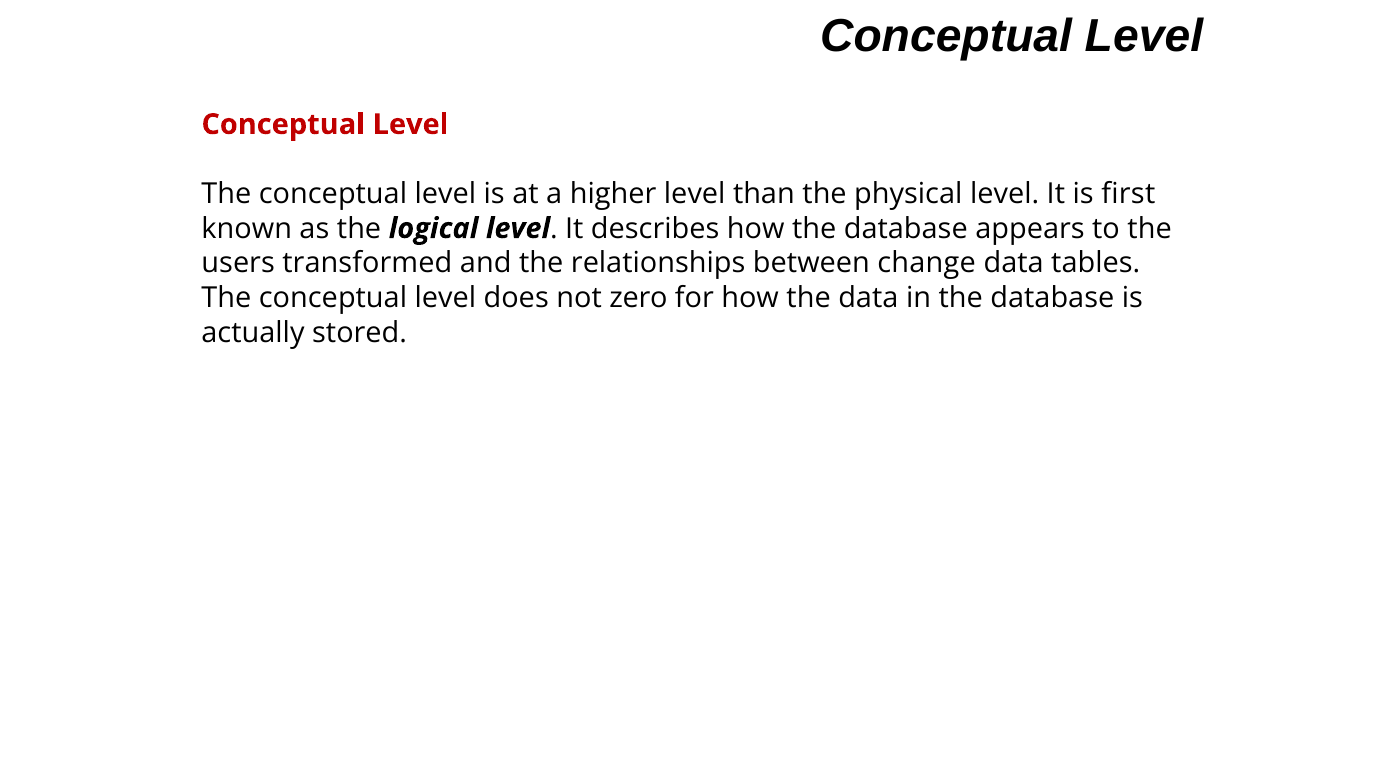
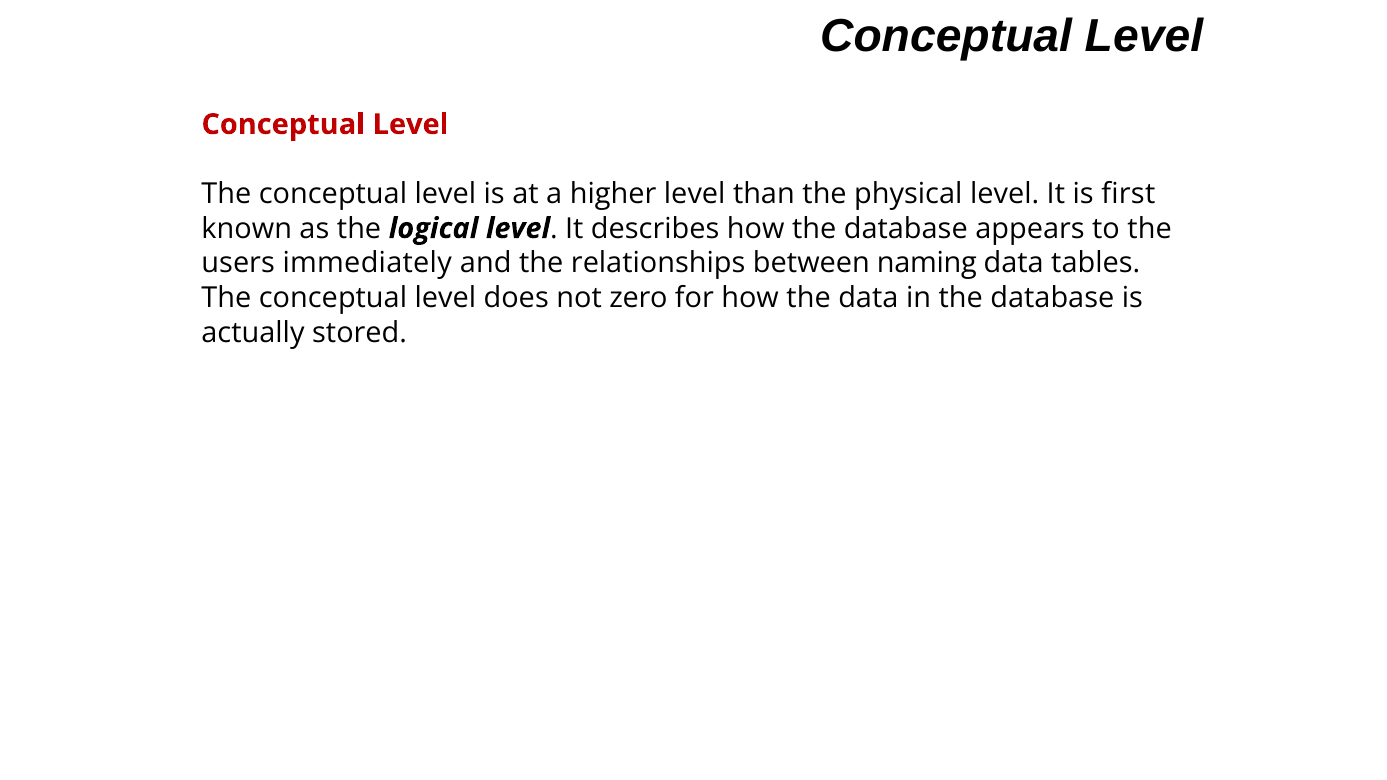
transformed: transformed -> immediately
change: change -> naming
